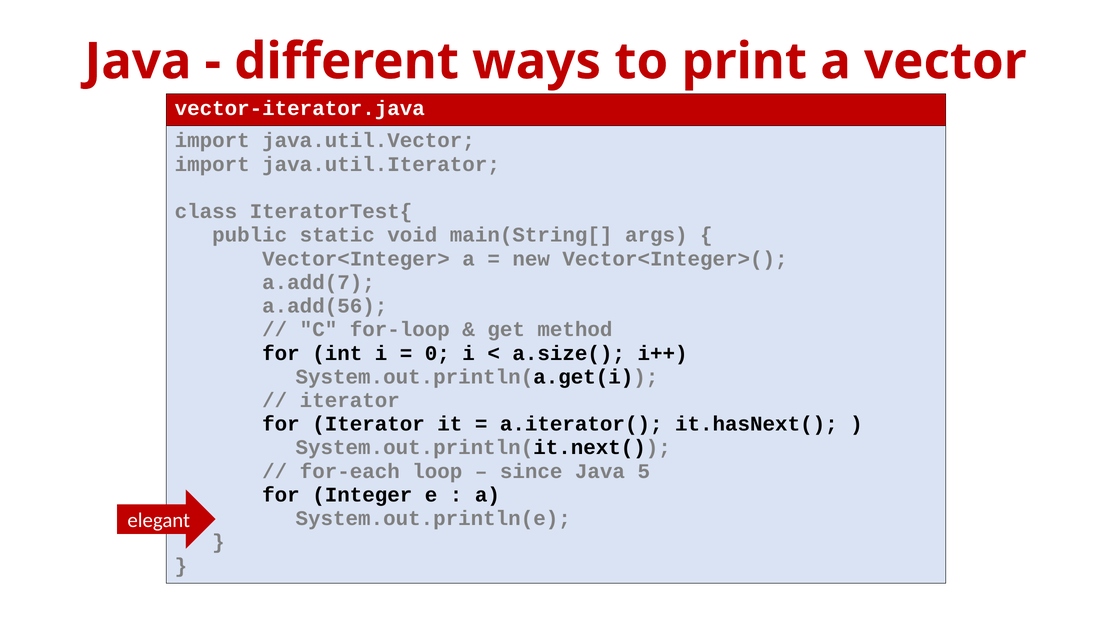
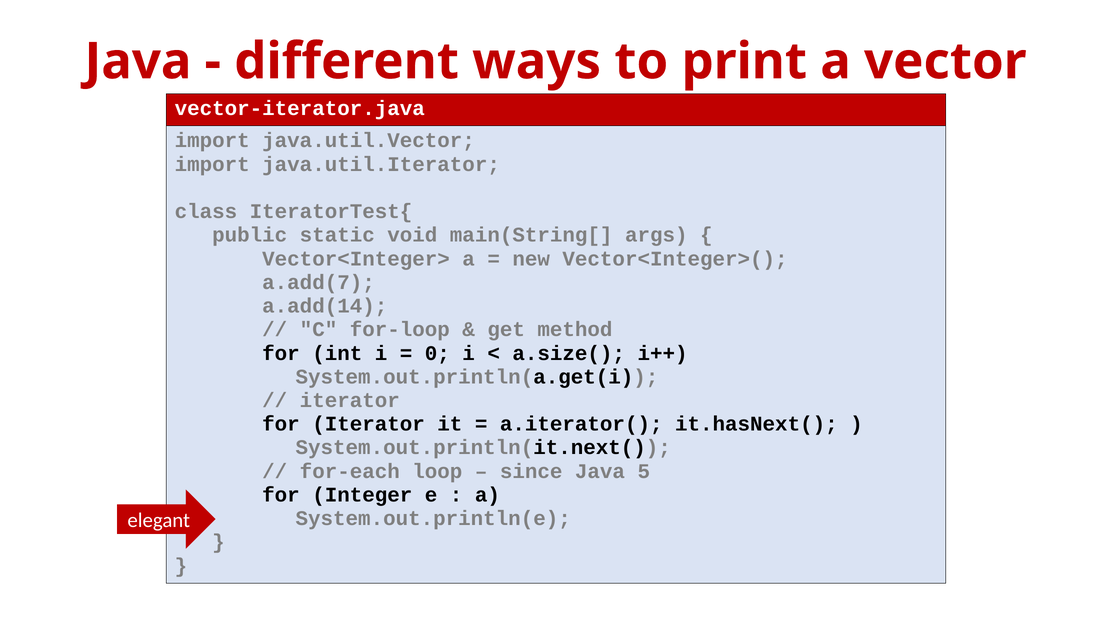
a.add(56: a.add(56 -> a.add(14
